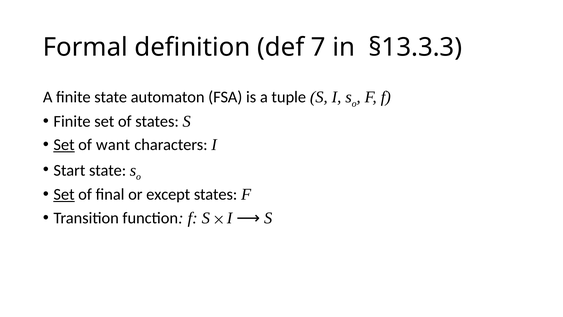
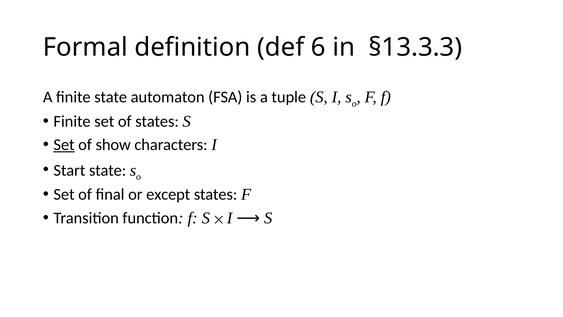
7: 7 -> 6
want: want -> show
Set at (64, 194) underline: present -> none
